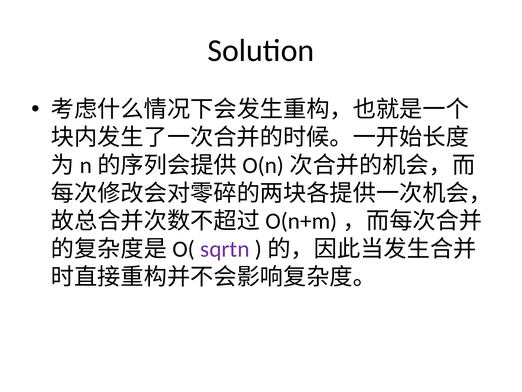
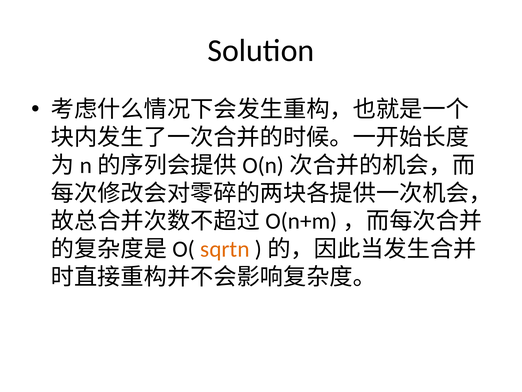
sqrtn colour: purple -> orange
